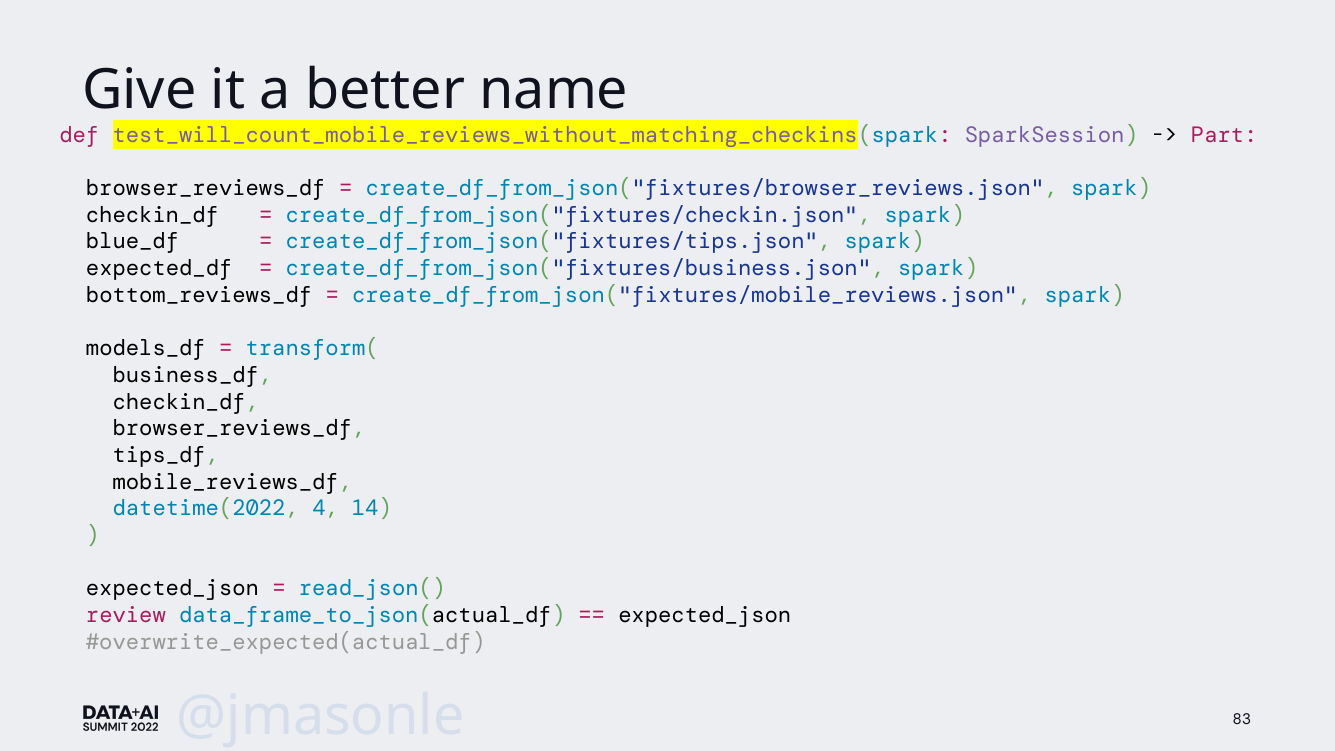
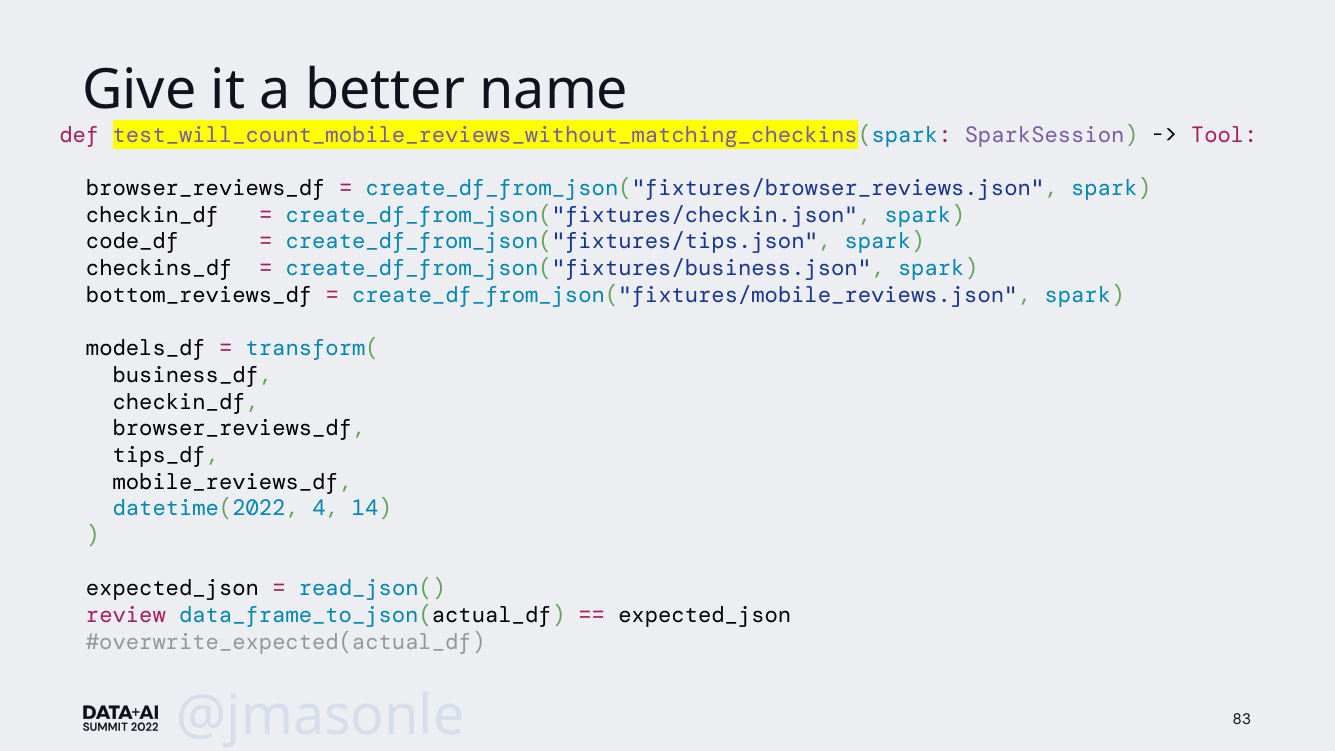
Part: Part -> Tool
blue_df: blue_df -> code_df
expected_df: expected_df -> checkins_df
